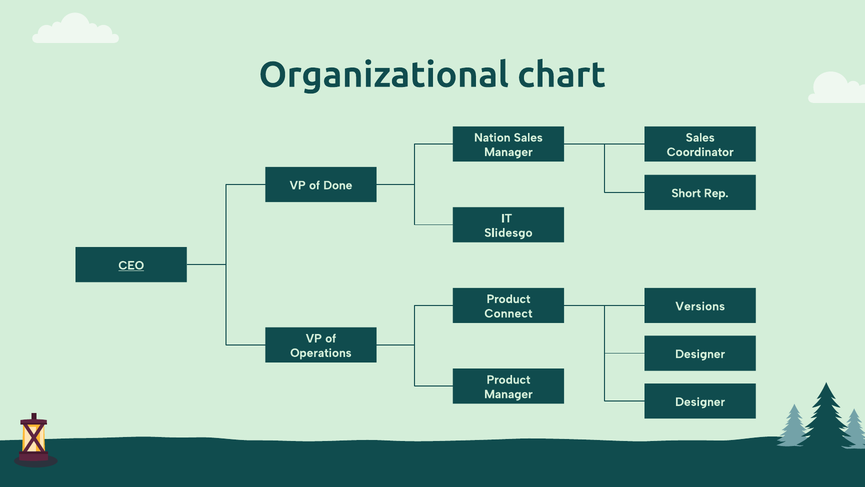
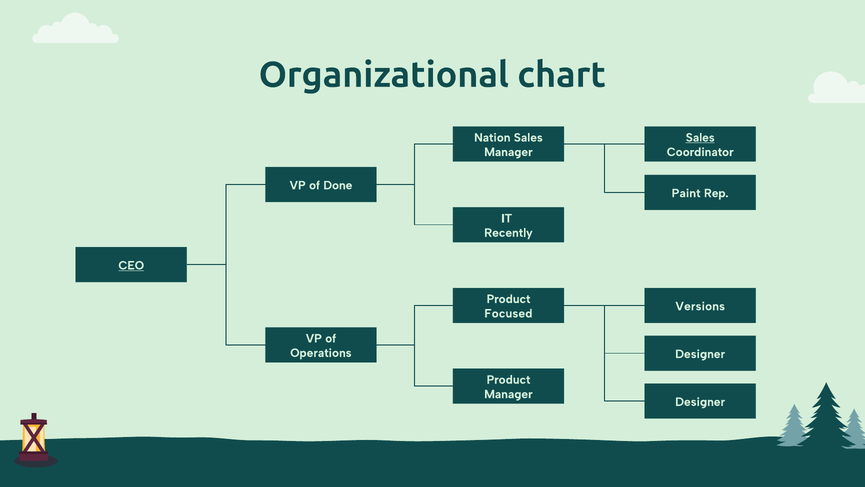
Sales at (700, 137) underline: none -> present
Short: Short -> Paint
Slidesgo: Slidesgo -> Recently
Connect: Connect -> Focused
